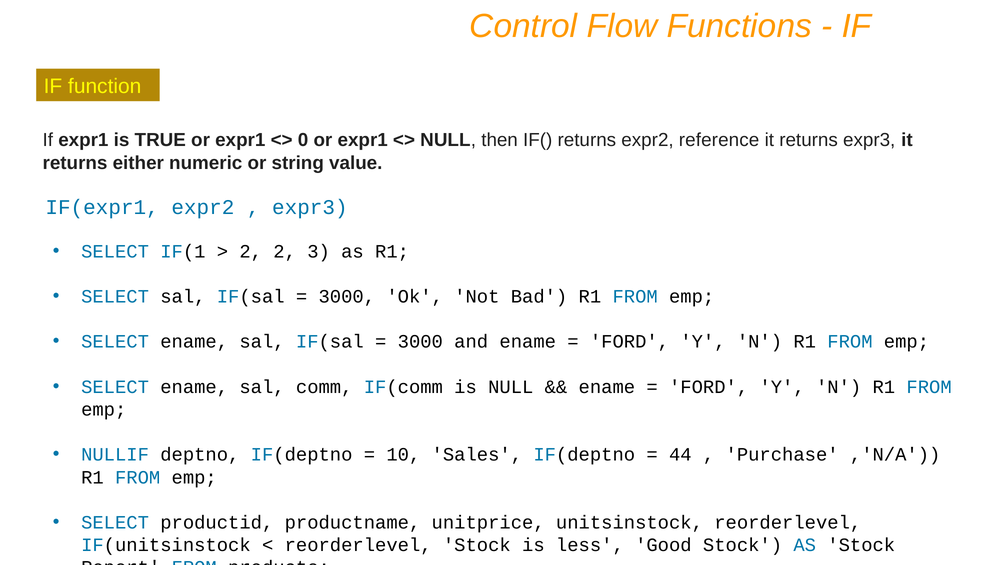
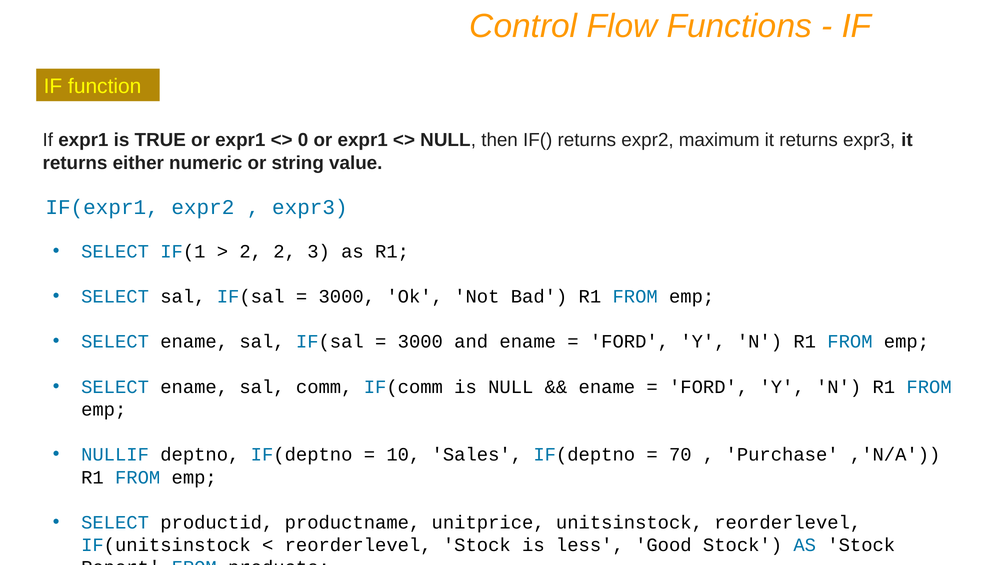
reference: reference -> maximum
44: 44 -> 70
